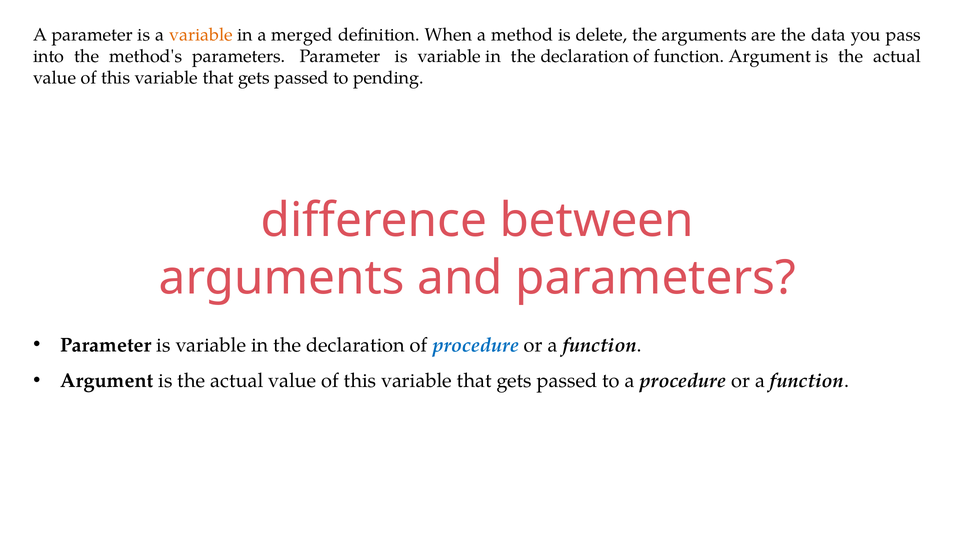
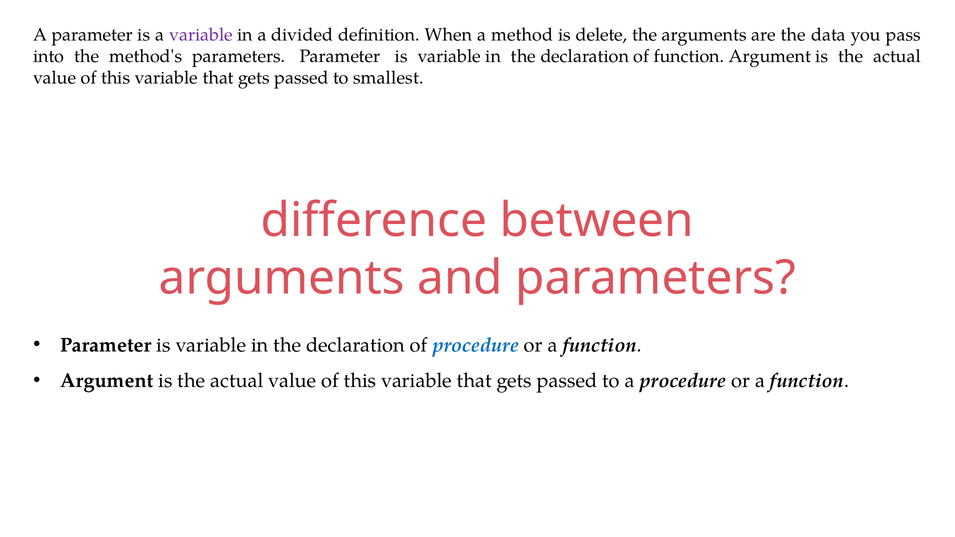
variable at (201, 35) colour: orange -> purple
merged: merged -> divided
pending: pending -> smallest
